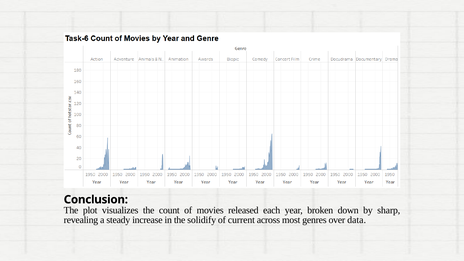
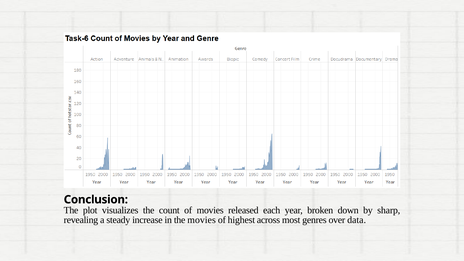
the solidify: solidify -> movies
current: current -> highest
